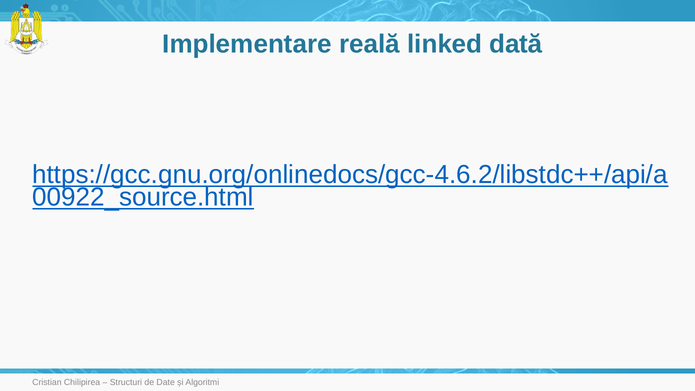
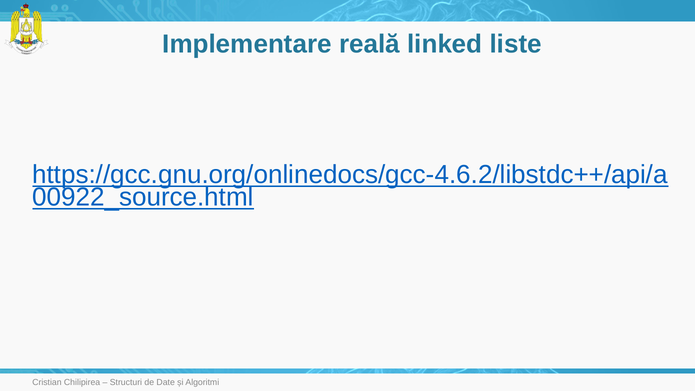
dată: dată -> liste
